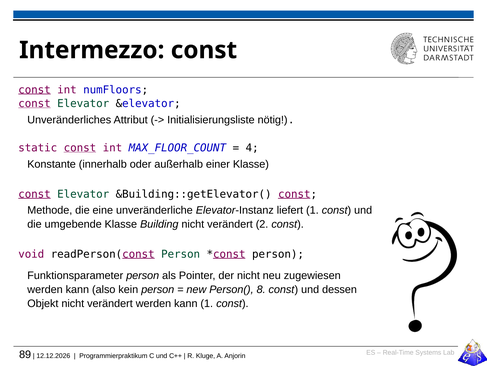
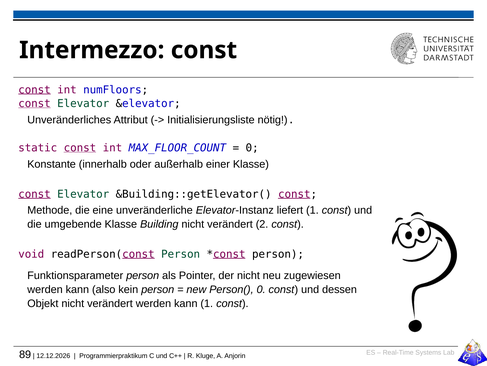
4 at (252, 148): 4 -> 0
Person( 8: 8 -> 0
